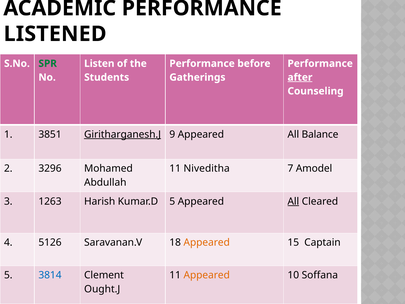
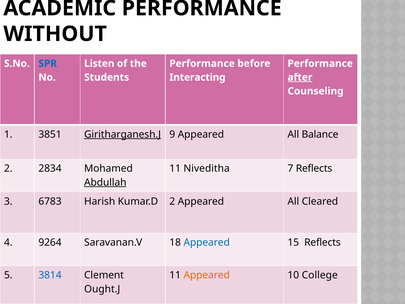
LISTENED: LISTENED -> WITHOUT
SPR colour: green -> blue
Gatherings: Gatherings -> Interacting
3296: 3296 -> 2834
7 Amodel: Amodel -> Reflects
Abdullah underline: none -> present
1263: 1263 -> 6783
Kumar.D 5: 5 -> 2
All at (293, 201) underline: present -> none
5126: 5126 -> 9264
Appeared at (207, 242) colour: orange -> blue
15 Captain: Captain -> Reflects
Soffana: Soffana -> College
